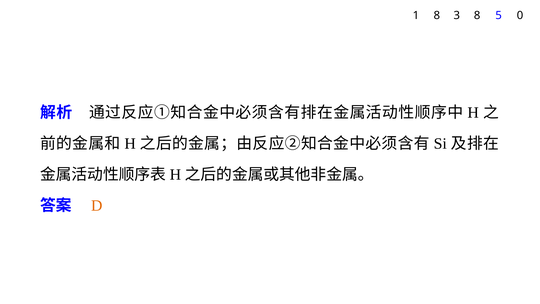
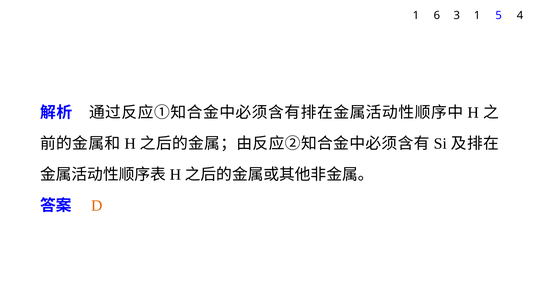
1 8: 8 -> 6
3 8: 8 -> 1
0: 0 -> 4
